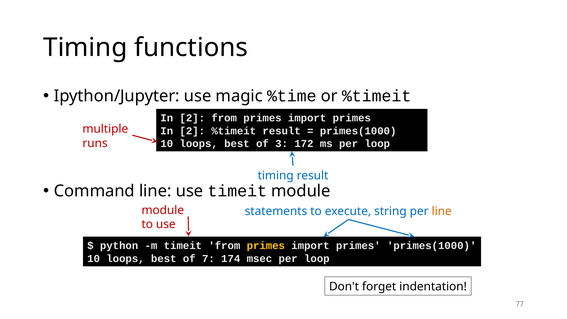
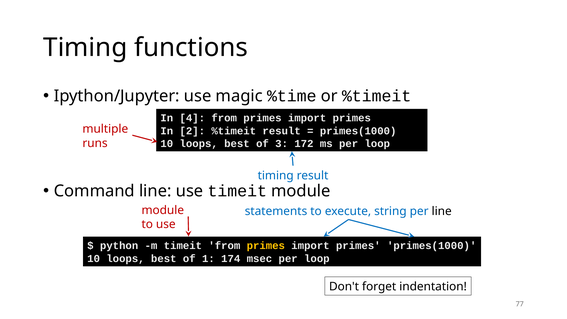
2 at (192, 118): 2 -> 4
line at (442, 211) colour: orange -> black
7: 7 -> 1
